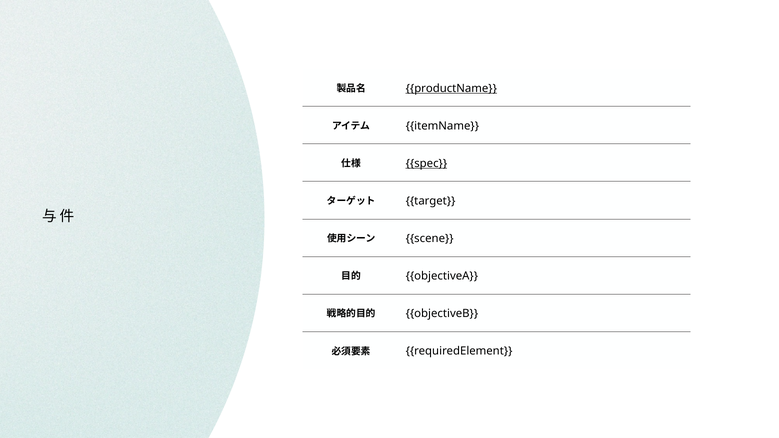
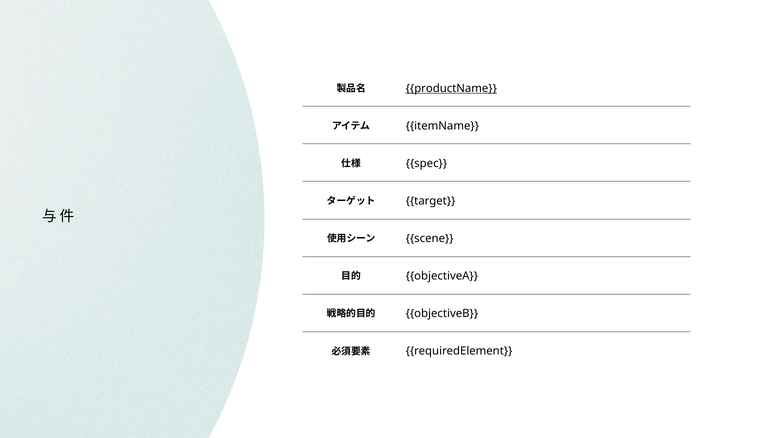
spec underline: present -> none
